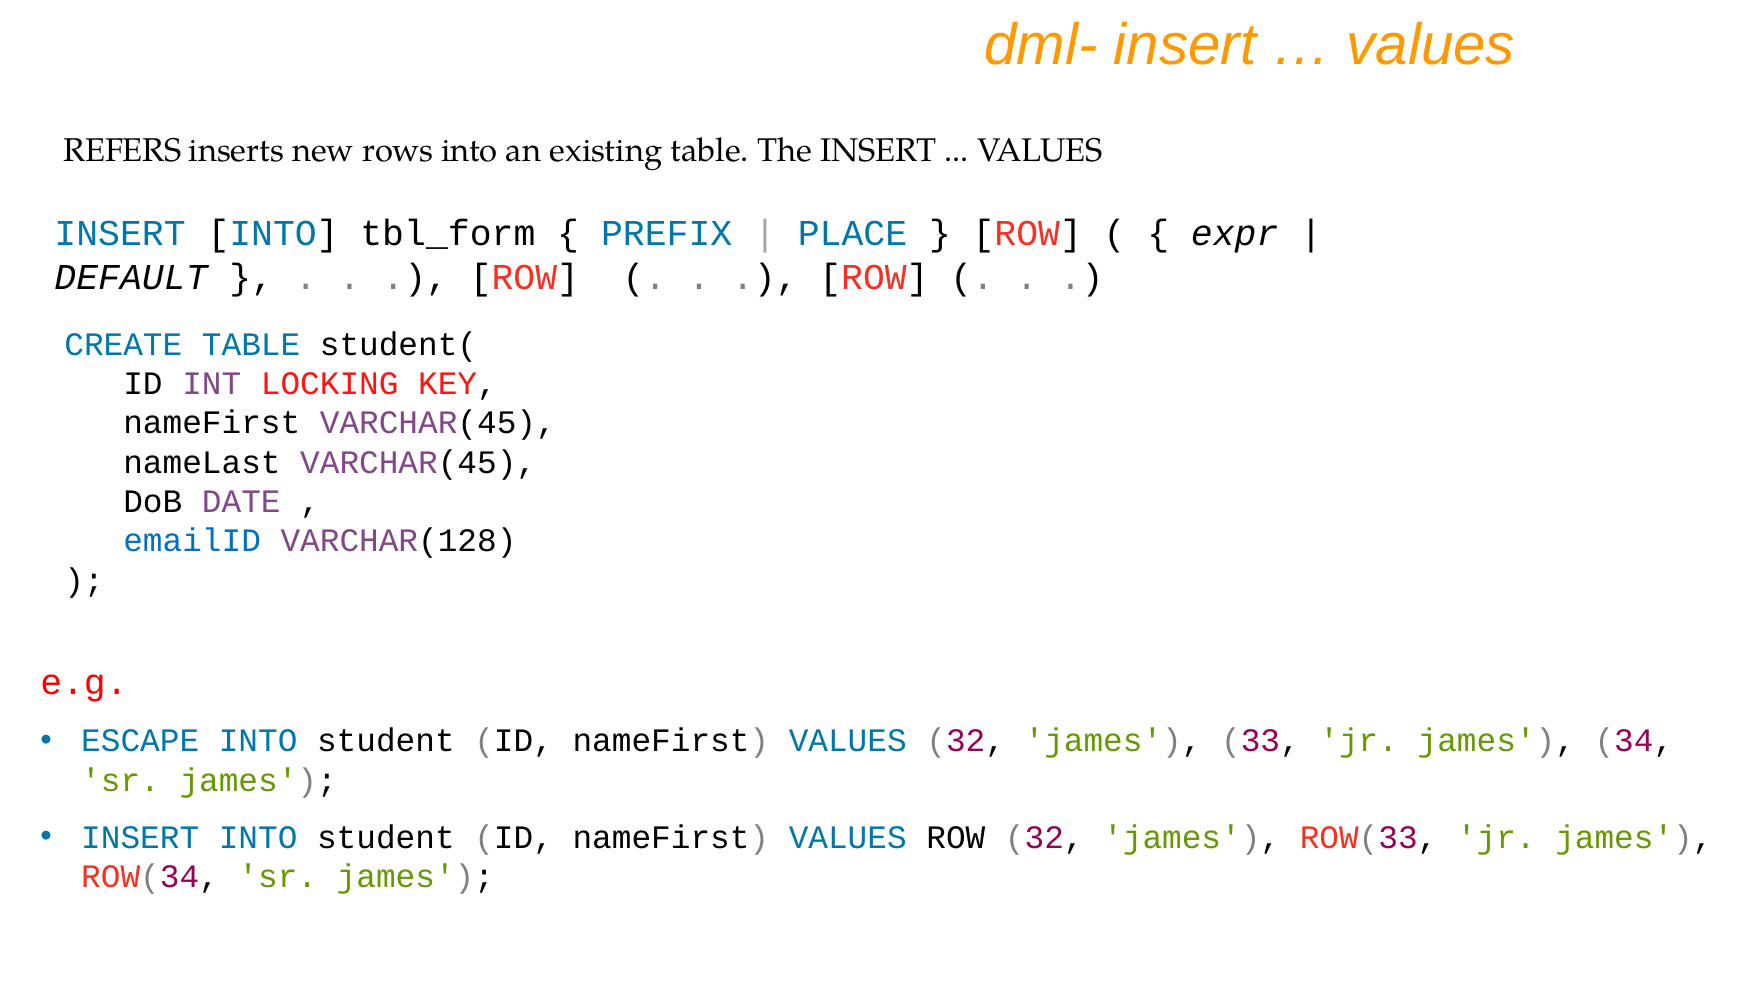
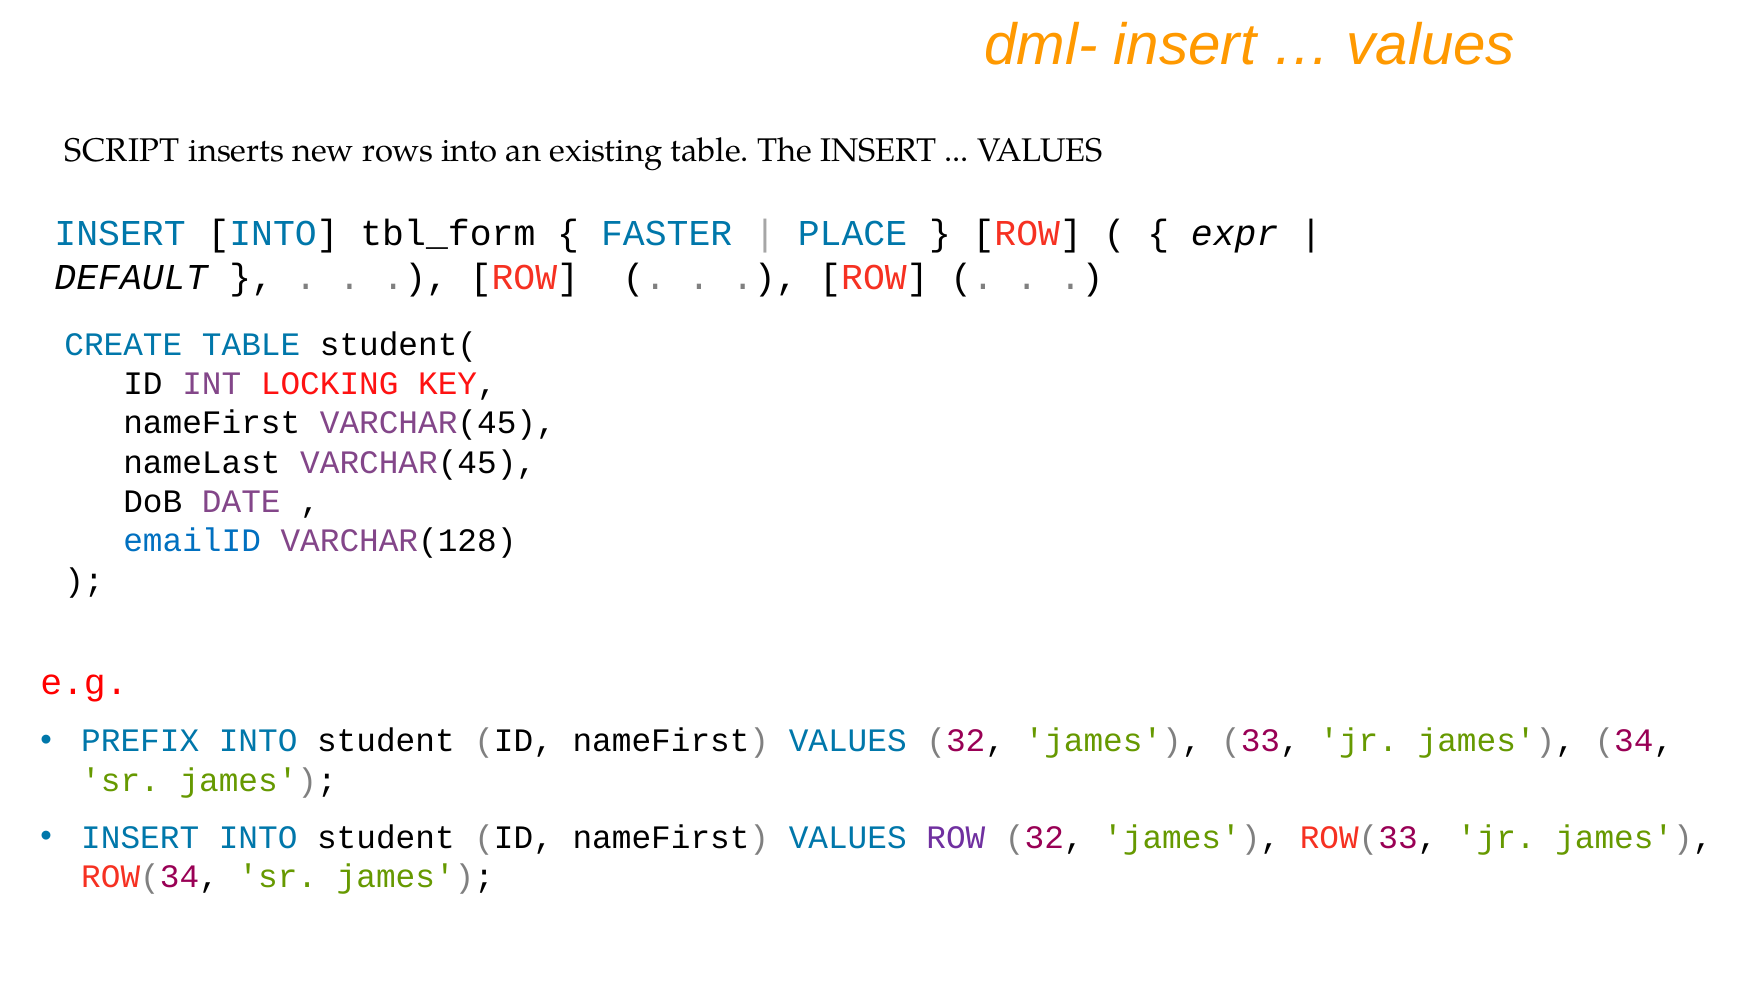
REFERS: REFERS -> SCRIPT
PREFIX: PREFIX -> FASTER
ESCAPE: ESCAPE -> PREFIX
ROW at (956, 837) colour: black -> purple
